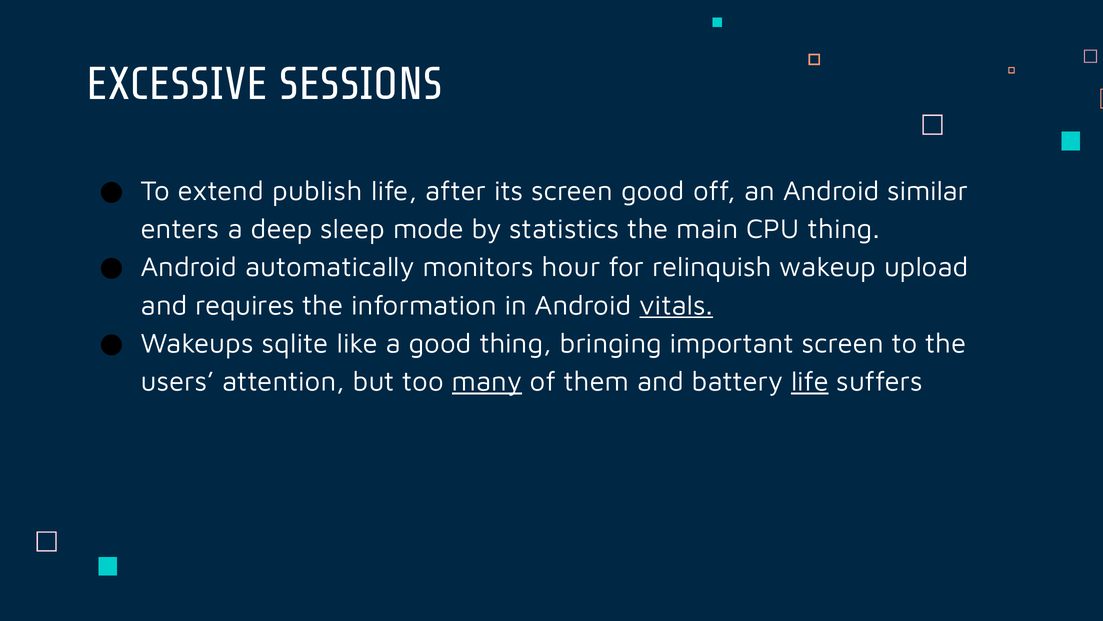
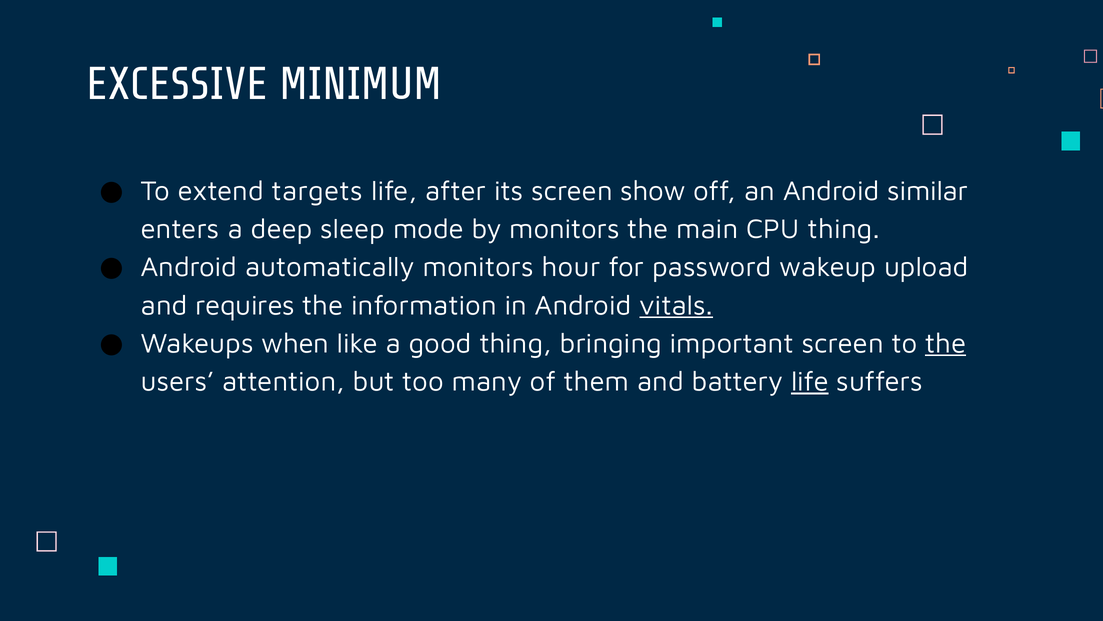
SESSIONS: SESSIONS -> MINIMUM
publish: publish -> targets
screen good: good -> show
by statistics: statistics -> monitors
relinquish: relinquish -> password
sqlite: sqlite -> when
the at (946, 343) underline: none -> present
many underline: present -> none
